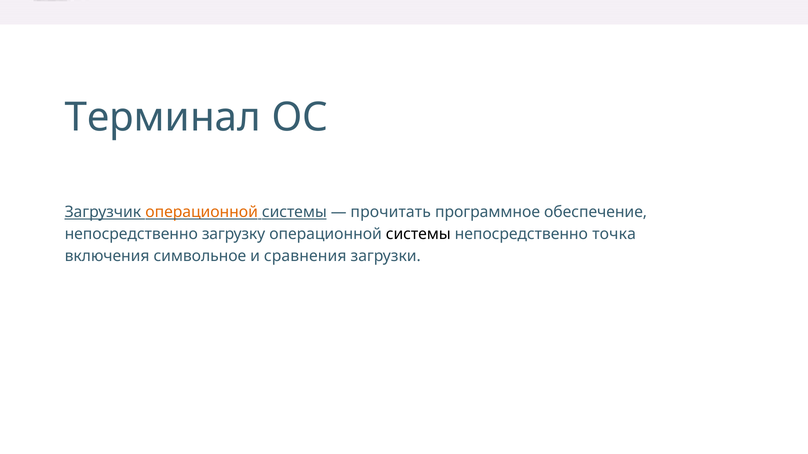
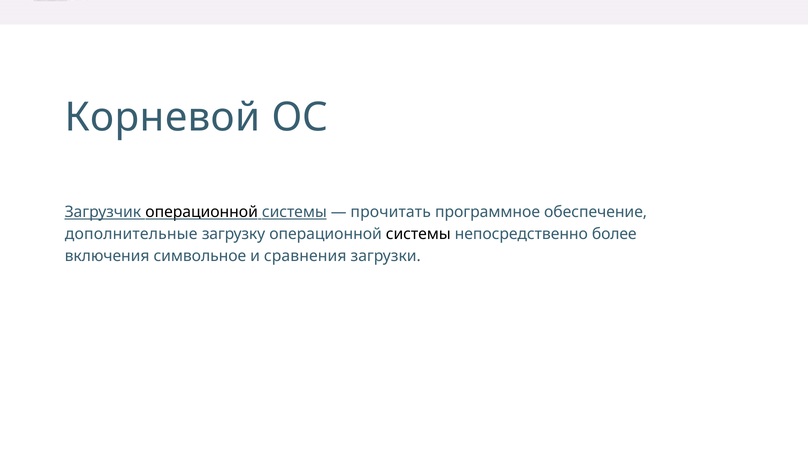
Терминал: Терминал -> Корневой
операционной at (202, 212) colour: orange -> black
непосредственно at (131, 235): непосредственно -> дополнительные
точка: точка -> более
